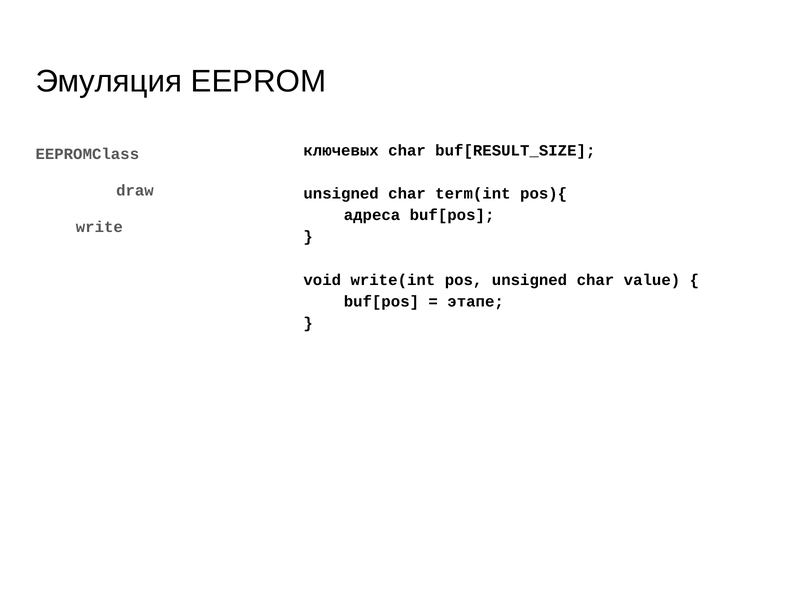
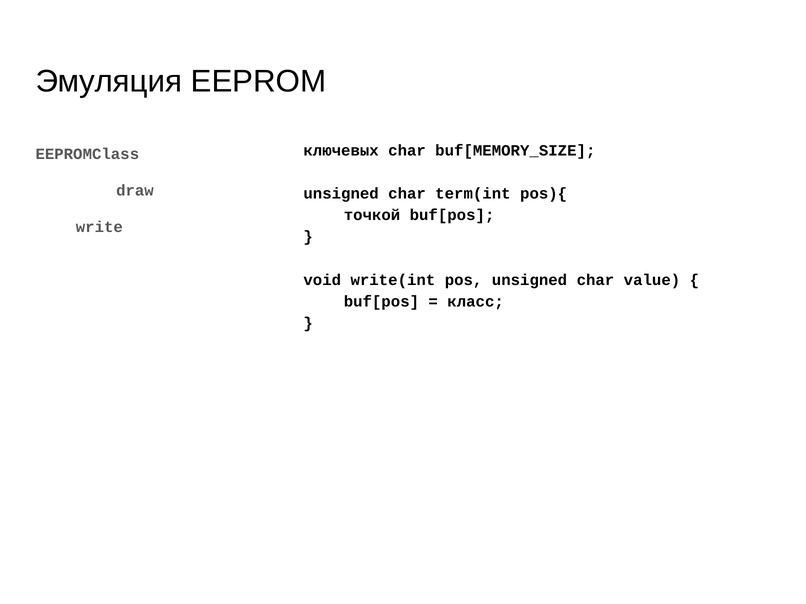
buf[RESULT_SIZE: buf[RESULT_SIZE -> buf[MEMORY_SIZE
адреса: адреса -> точкой
этапе: этапе -> класс
